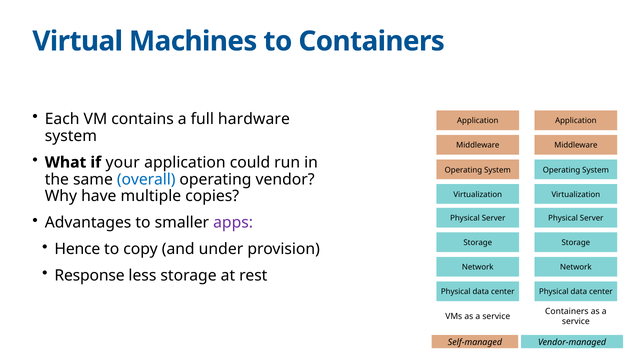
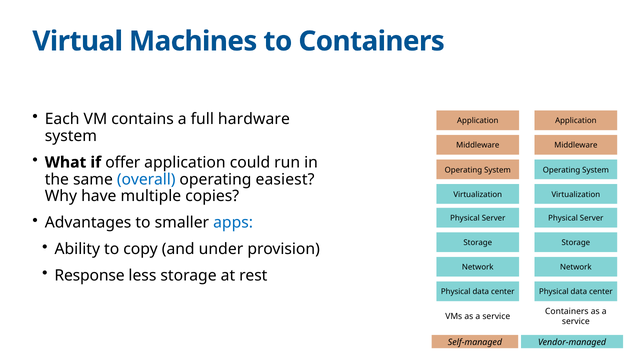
your: your -> offer
vendor: vendor -> easiest
apps colour: purple -> blue
Hence: Hence -> Ability
